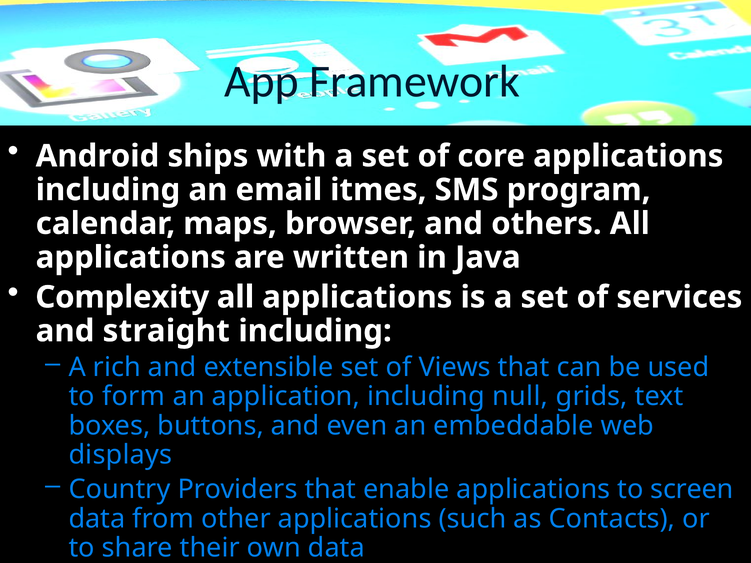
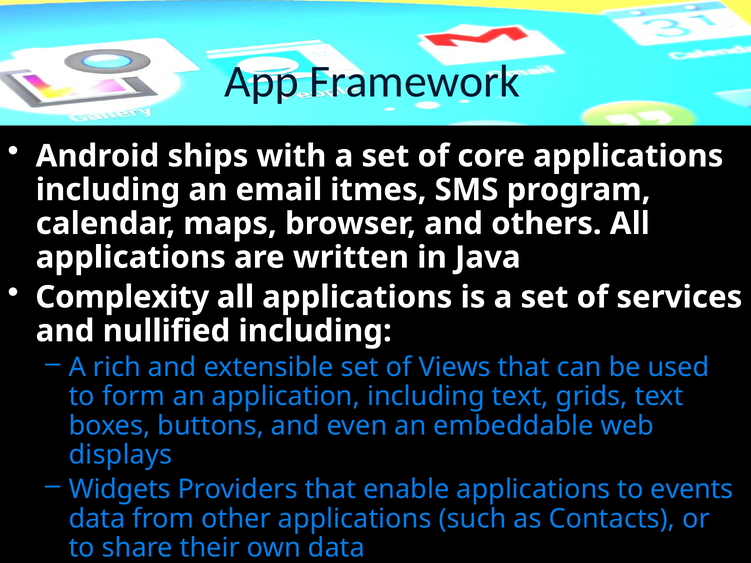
straight: straight -> nullified
including null: null -> text
Country: Country -> Widgets
screen: screen -> events
